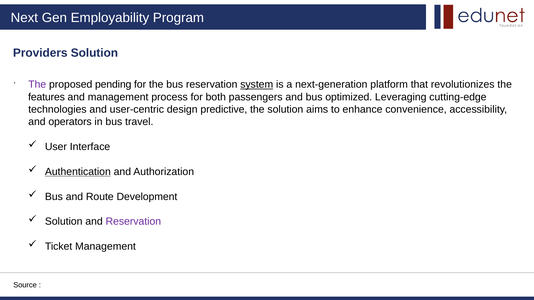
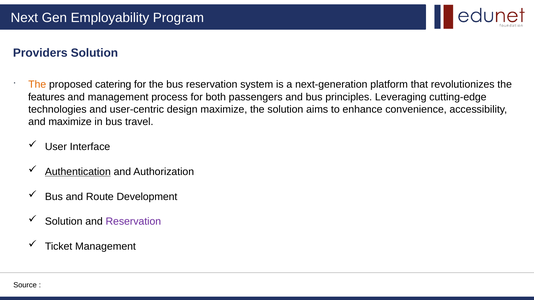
The at (37, 85) colour: purple -> orange
pending: pending -> catering
system underline: present -> none
optimized: optimized -> principles
design predictive: predictive -> maximize
and operators: operators -> maximize
